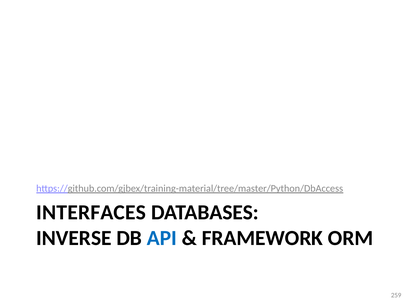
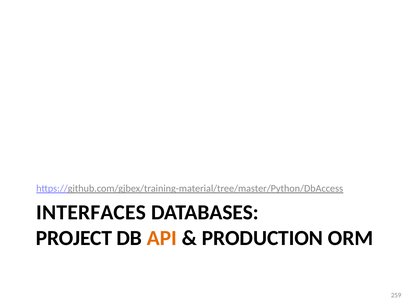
INVERSE: INVERSE -> PROJECT
API colour: blue -> orange
FRAMEWORK: FRAMEWORK -> PRODUCTION
